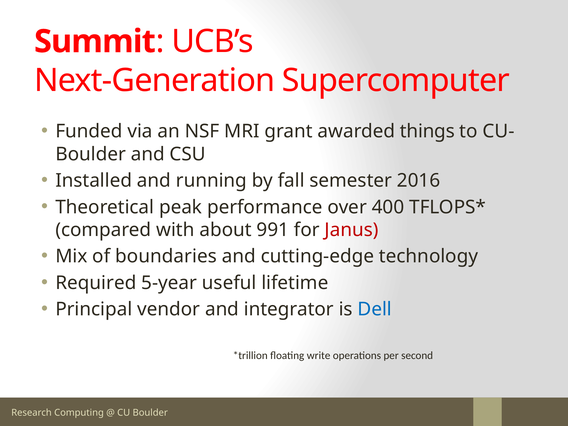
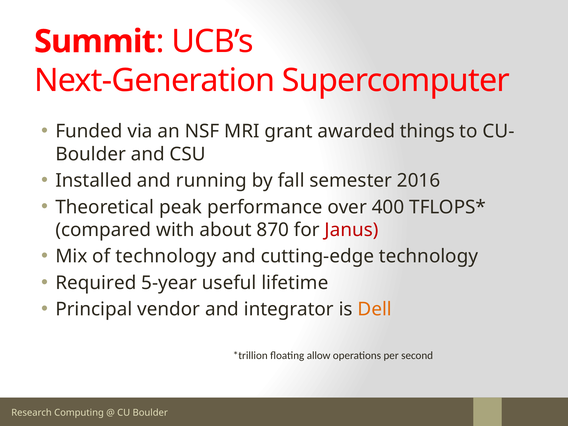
991: 991 -> 870
of boundaries: boundaries -> technology
Dell colour: blue -> orange
write: write -> allow
